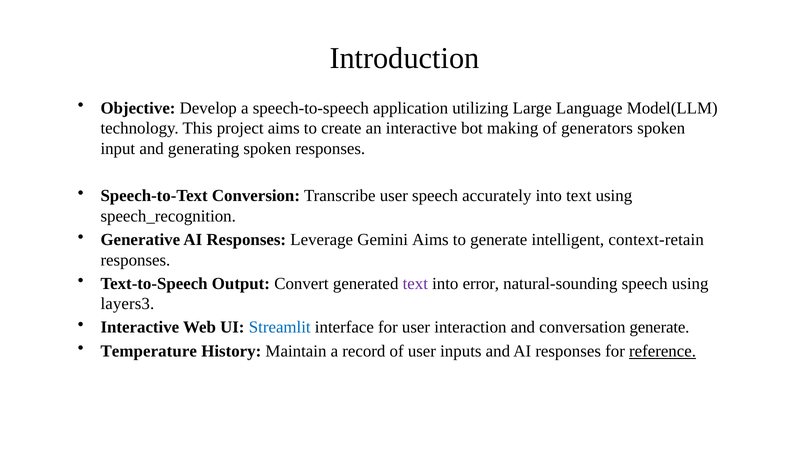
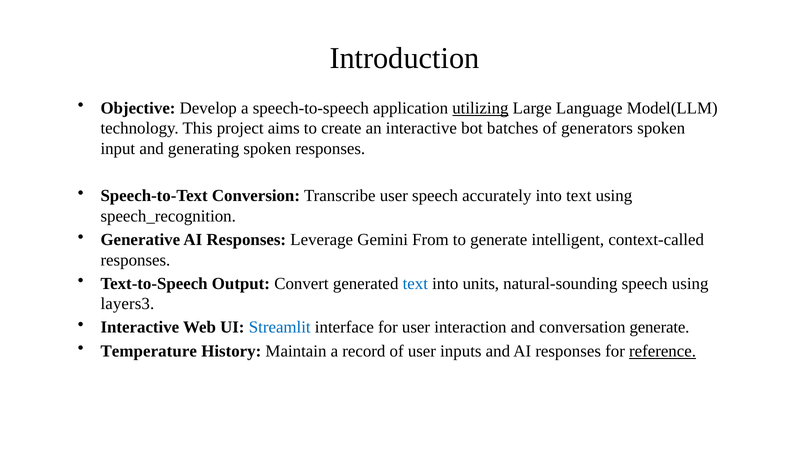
utilizing underline: none -> present
making: making -> batches
Gemini Aims: Aims -> From
context-retain: context-retain -> context-called
text at (415, 284) colour: purple -> blue
error: error -> units
